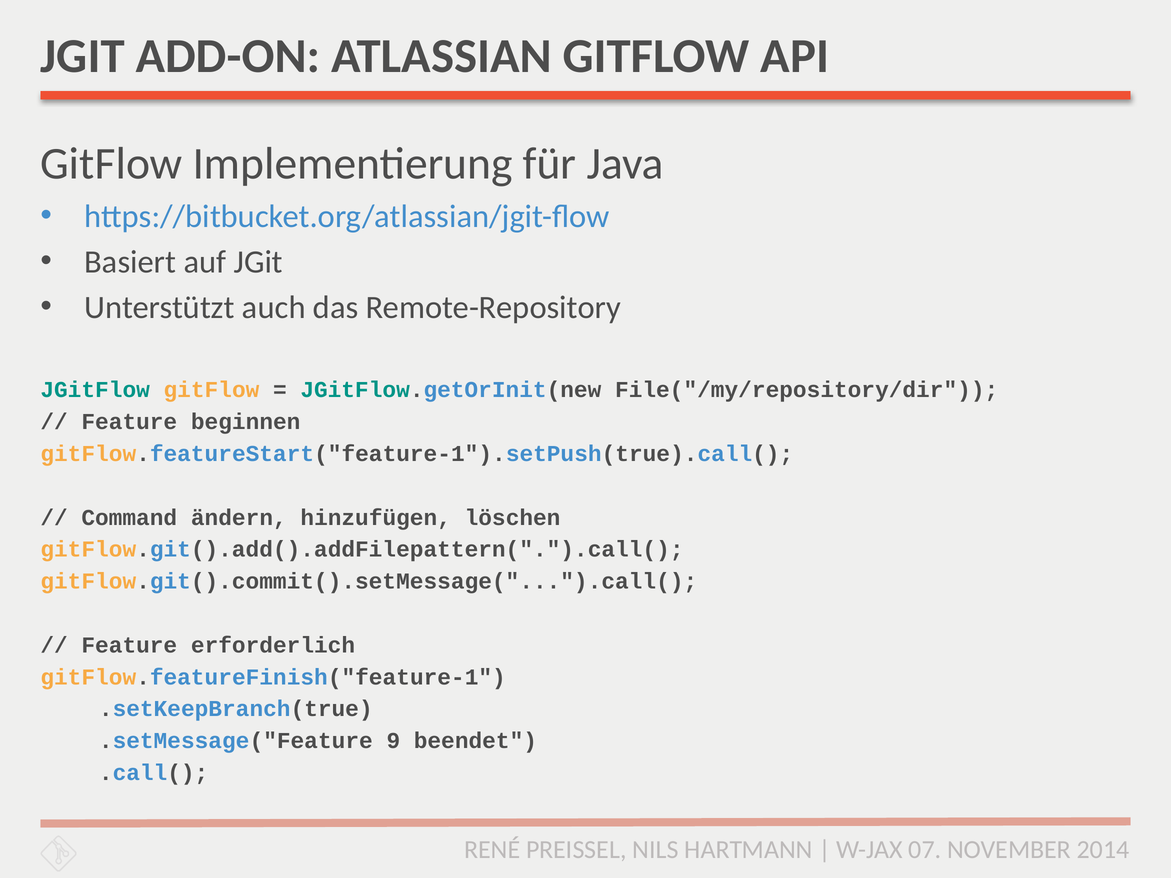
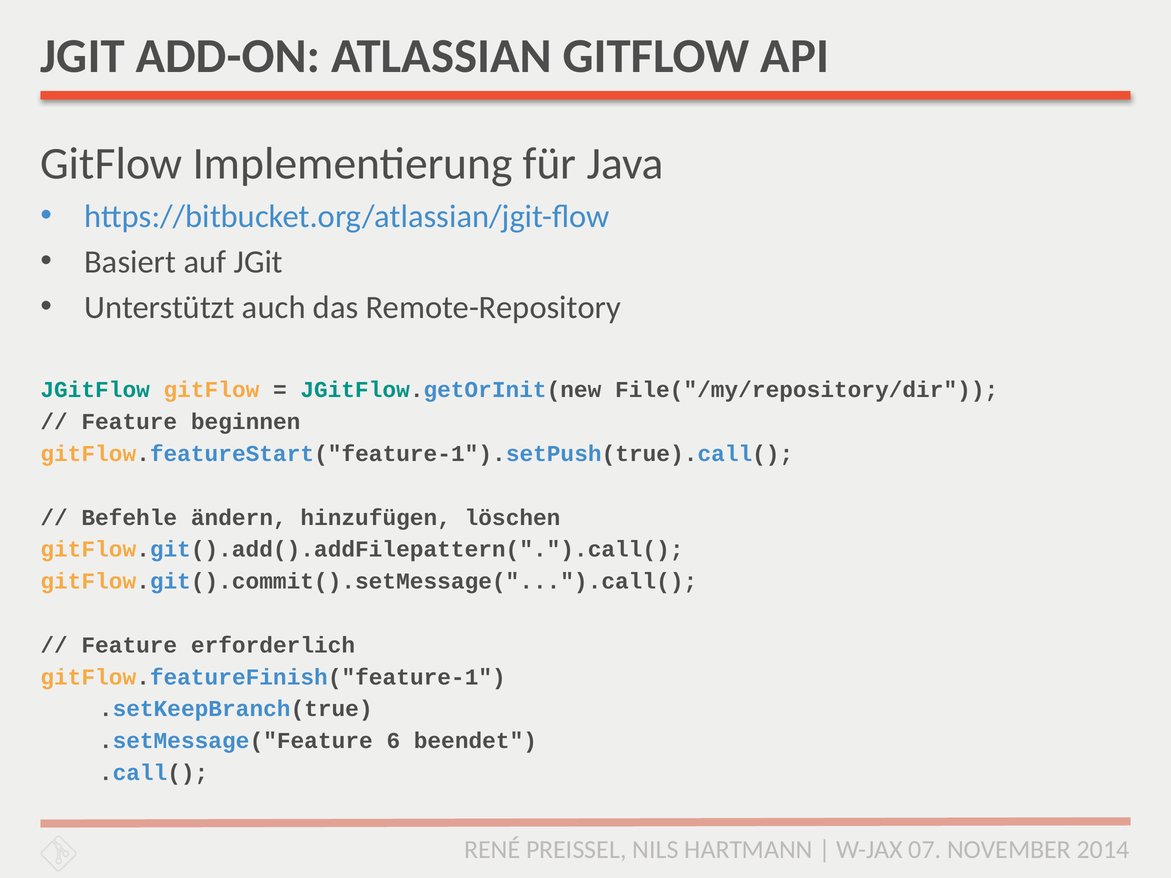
Command: Command -> Befehle
9: 9 -> 6
